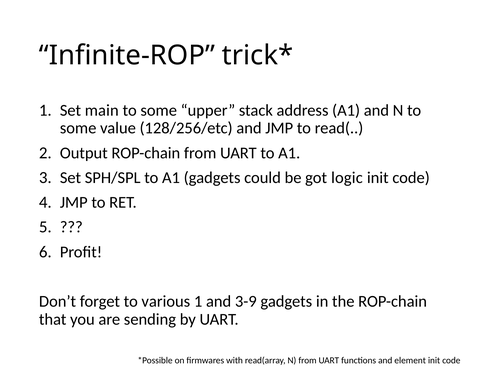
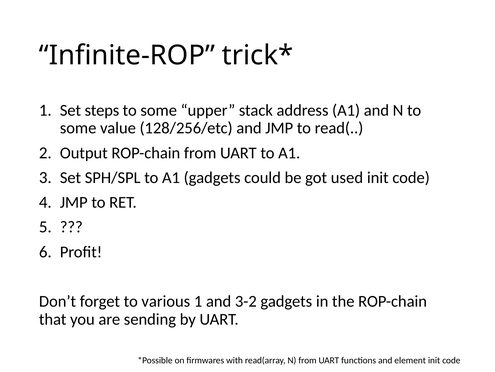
main: main -> steps
logic: logic -> used
3-9: 3-9 -> 3-2
